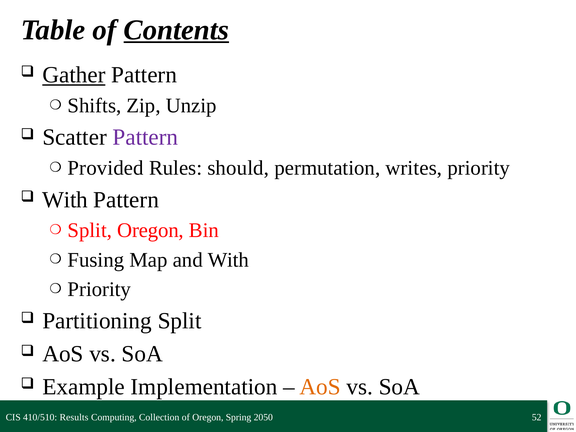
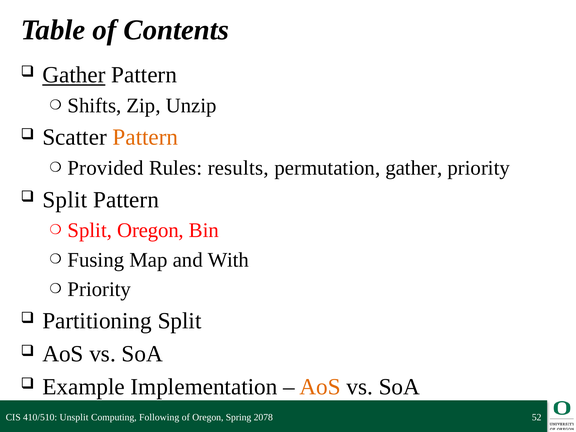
Contents underline: present -> none
Pattern at (145, 137) colour: purple -> orange
should: should -> results
permutation writes: writes -> gather
With at (65, 200): With -> Split
Results: Results -> Unsplit
Collection: Collection -> Following
2050: 2050 -> 2078
